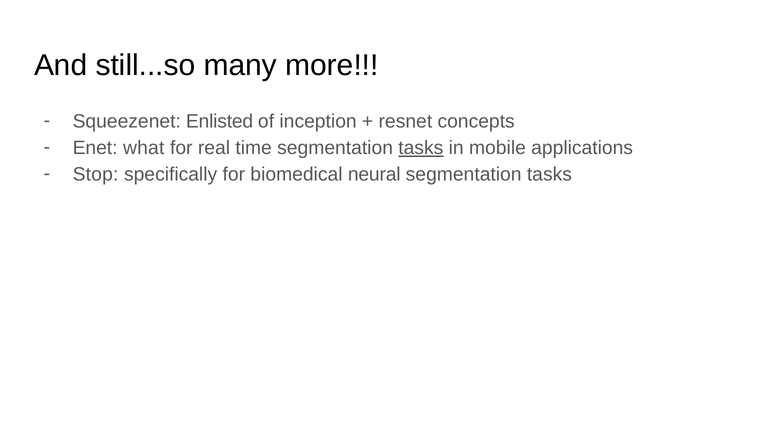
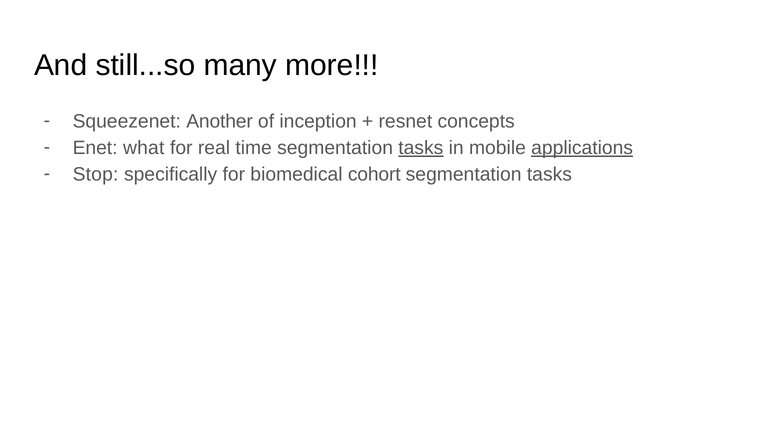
Enlisted: Enlisted -> Another
applications underline: none -> present
neural: neural -> cohort
